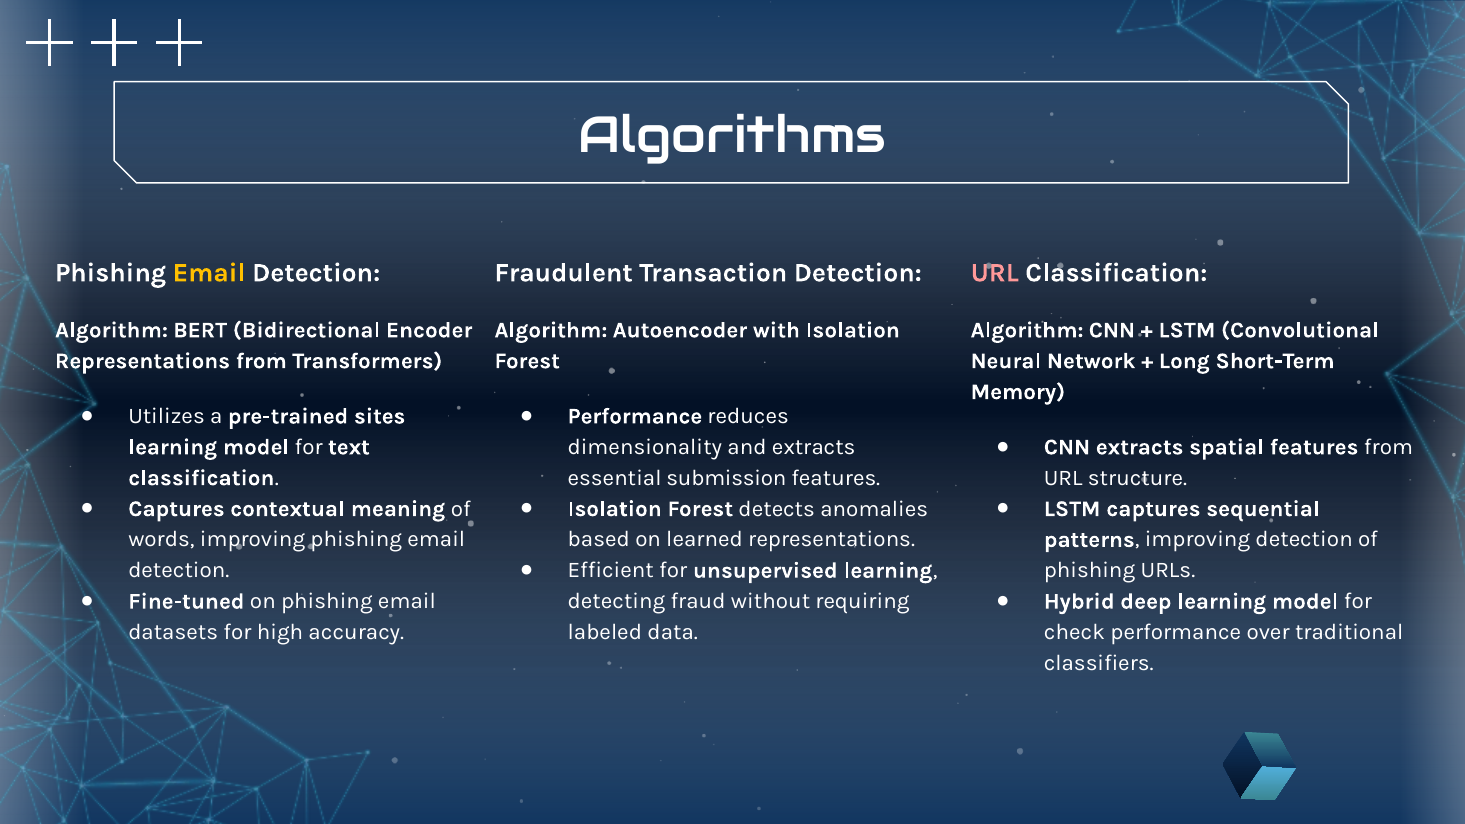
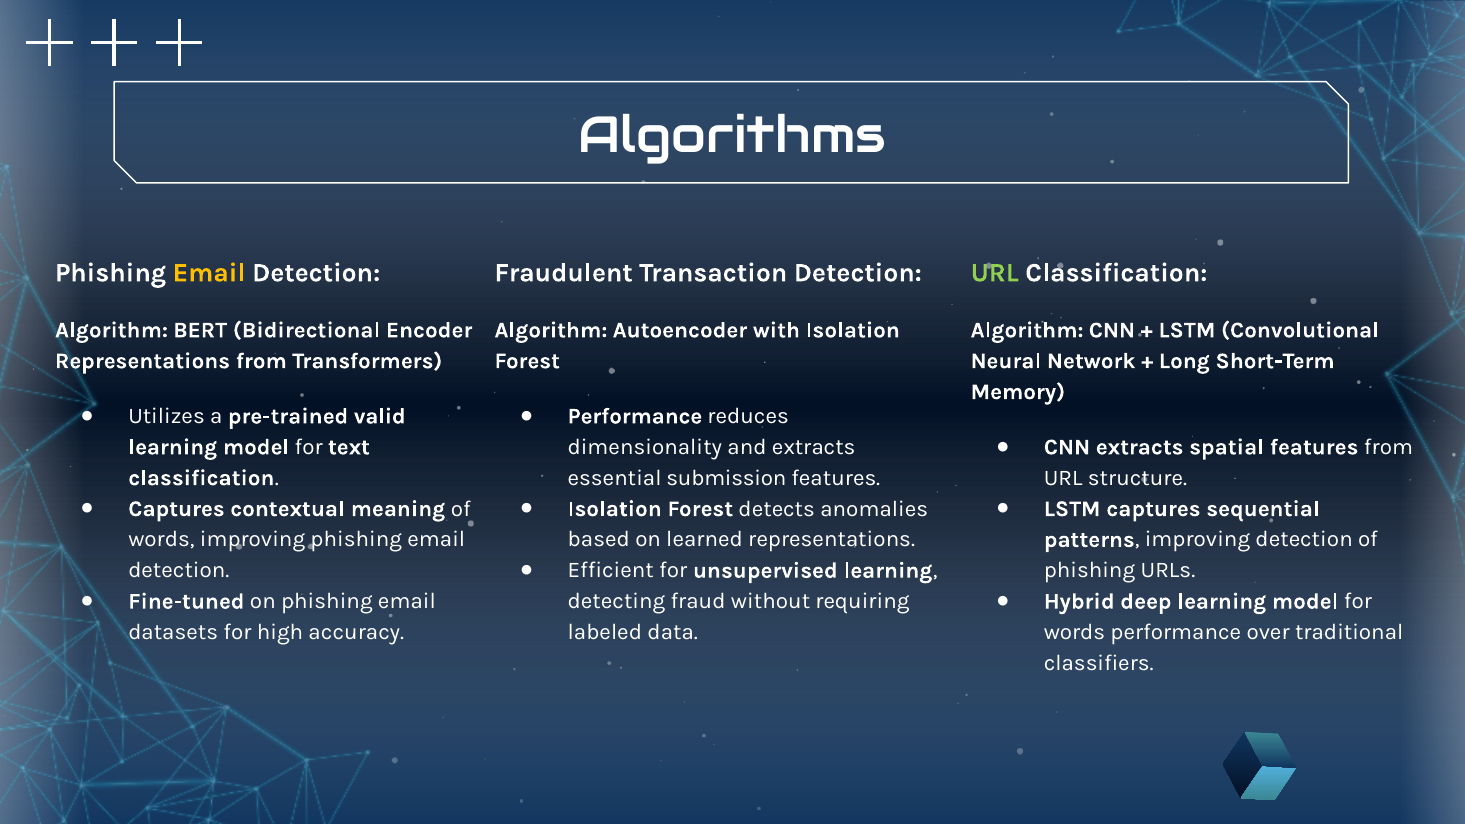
URL at (995, 273) colour: pink -> light green
sites: sites -> valid
check at (1074, 632): check -> words
